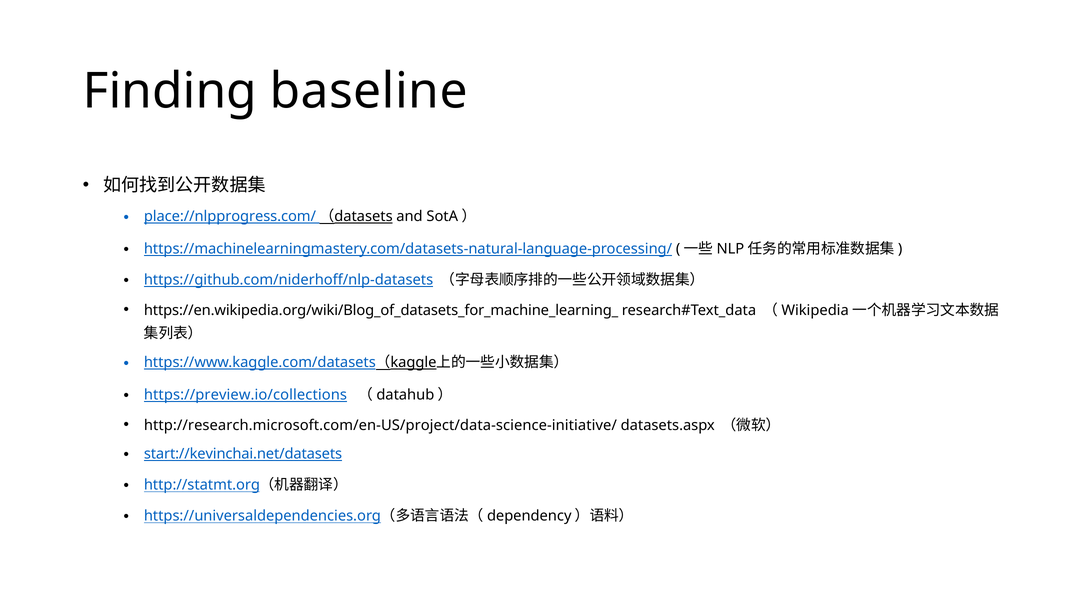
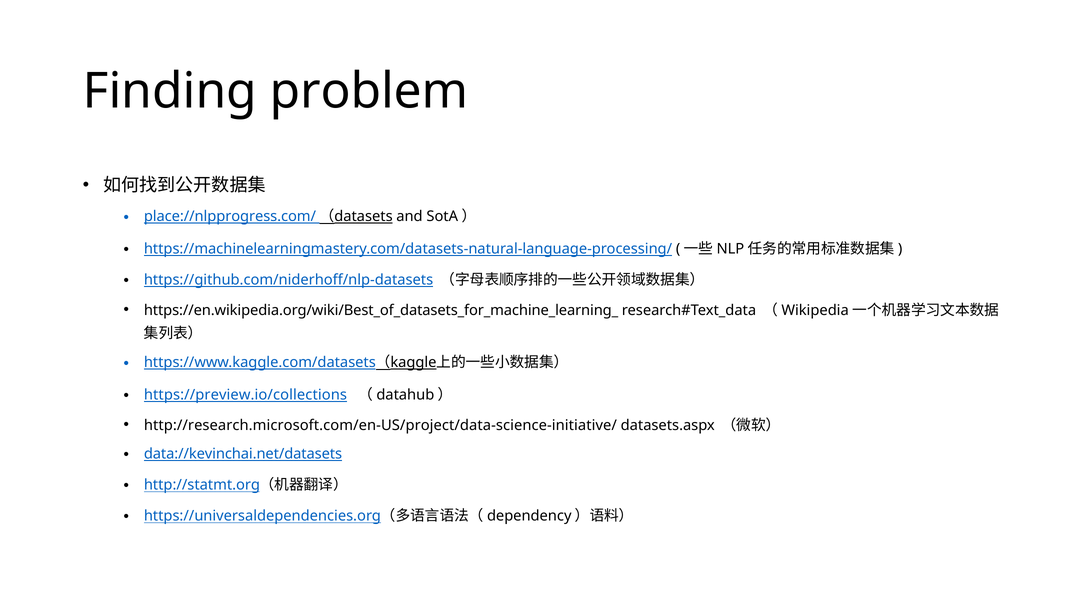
baseline: baseline -> problem
https://en.wikipedia.org/wiki/Blog_of_datasets_for_machine_learning_: https://en.wikipedia.org/wiki/Blog_of_datasets_for_machine_learning_ -> https://en.wikipedia.org/wiki/Best_of_datasets_for_machine_learning_
start://kevinchai.net/datasets: start://kevinchai.net/datasets -> data://kevinchai.net/datasets
